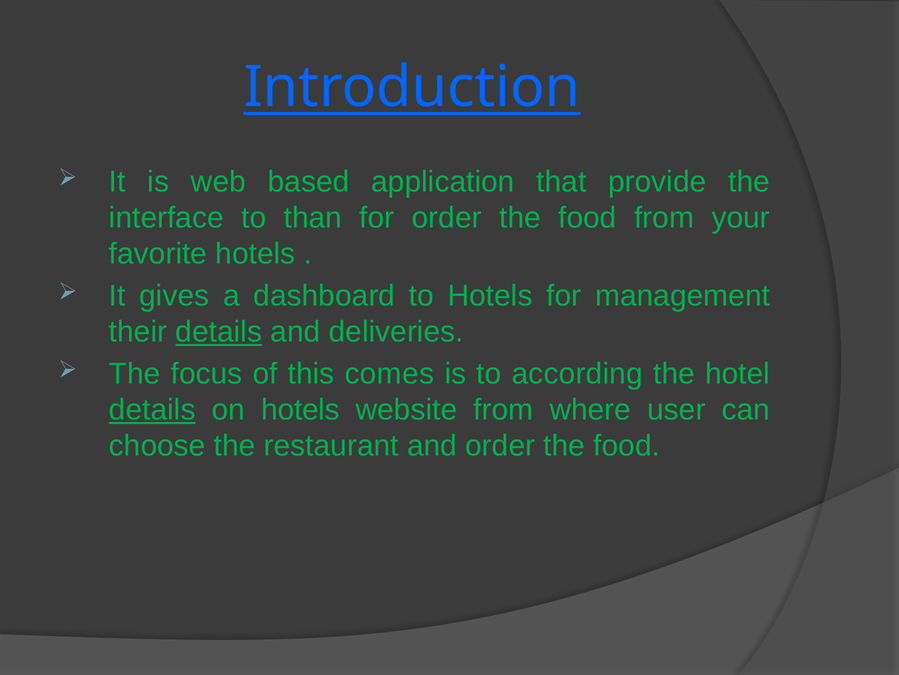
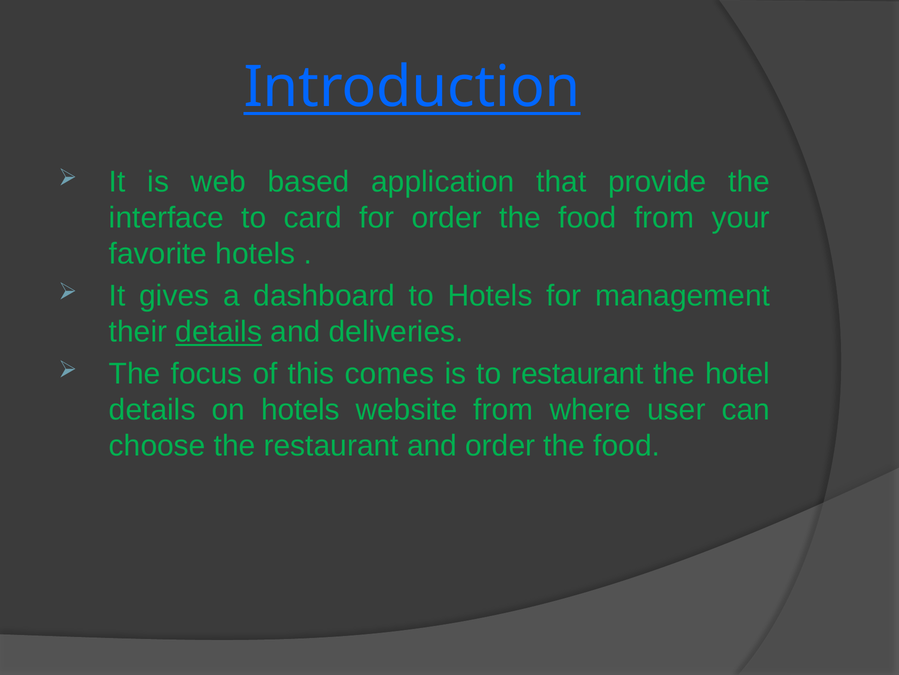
than: than -> card
to according: according -> restaurant
details at (152, 410) underline: present -> none
